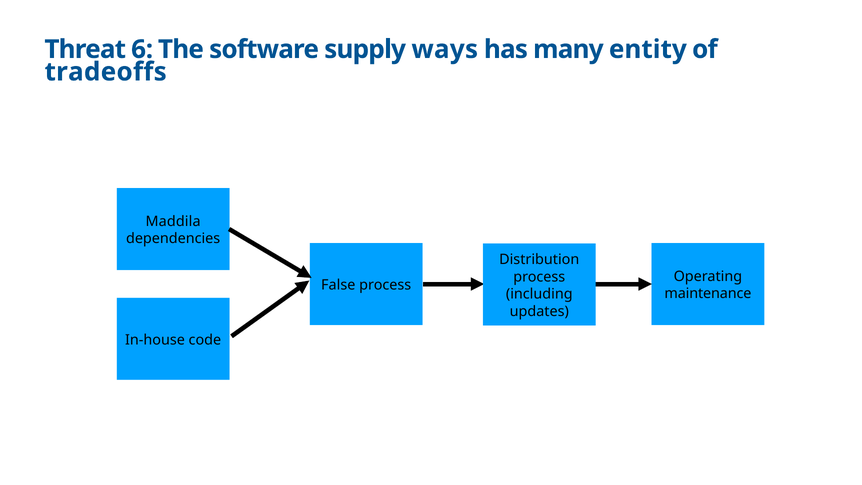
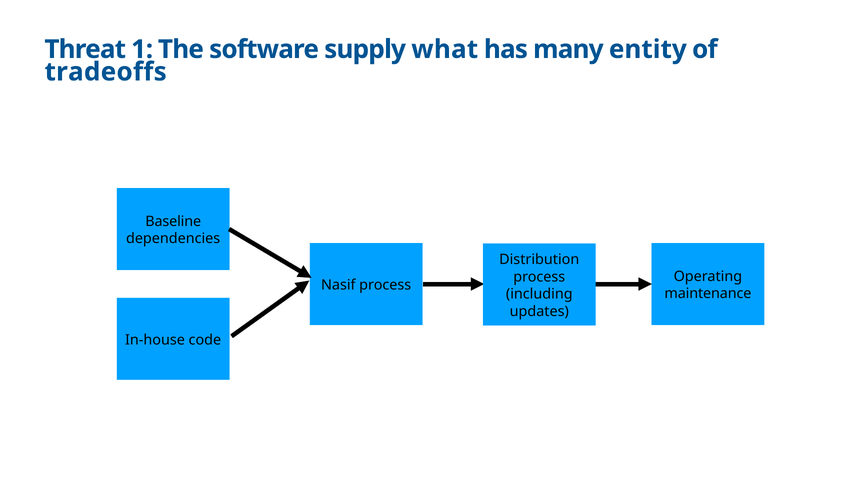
6: 6 -> 1
ways: ways -> what
Maddila: Maddila -> Baseline
False: False -> Nasif
